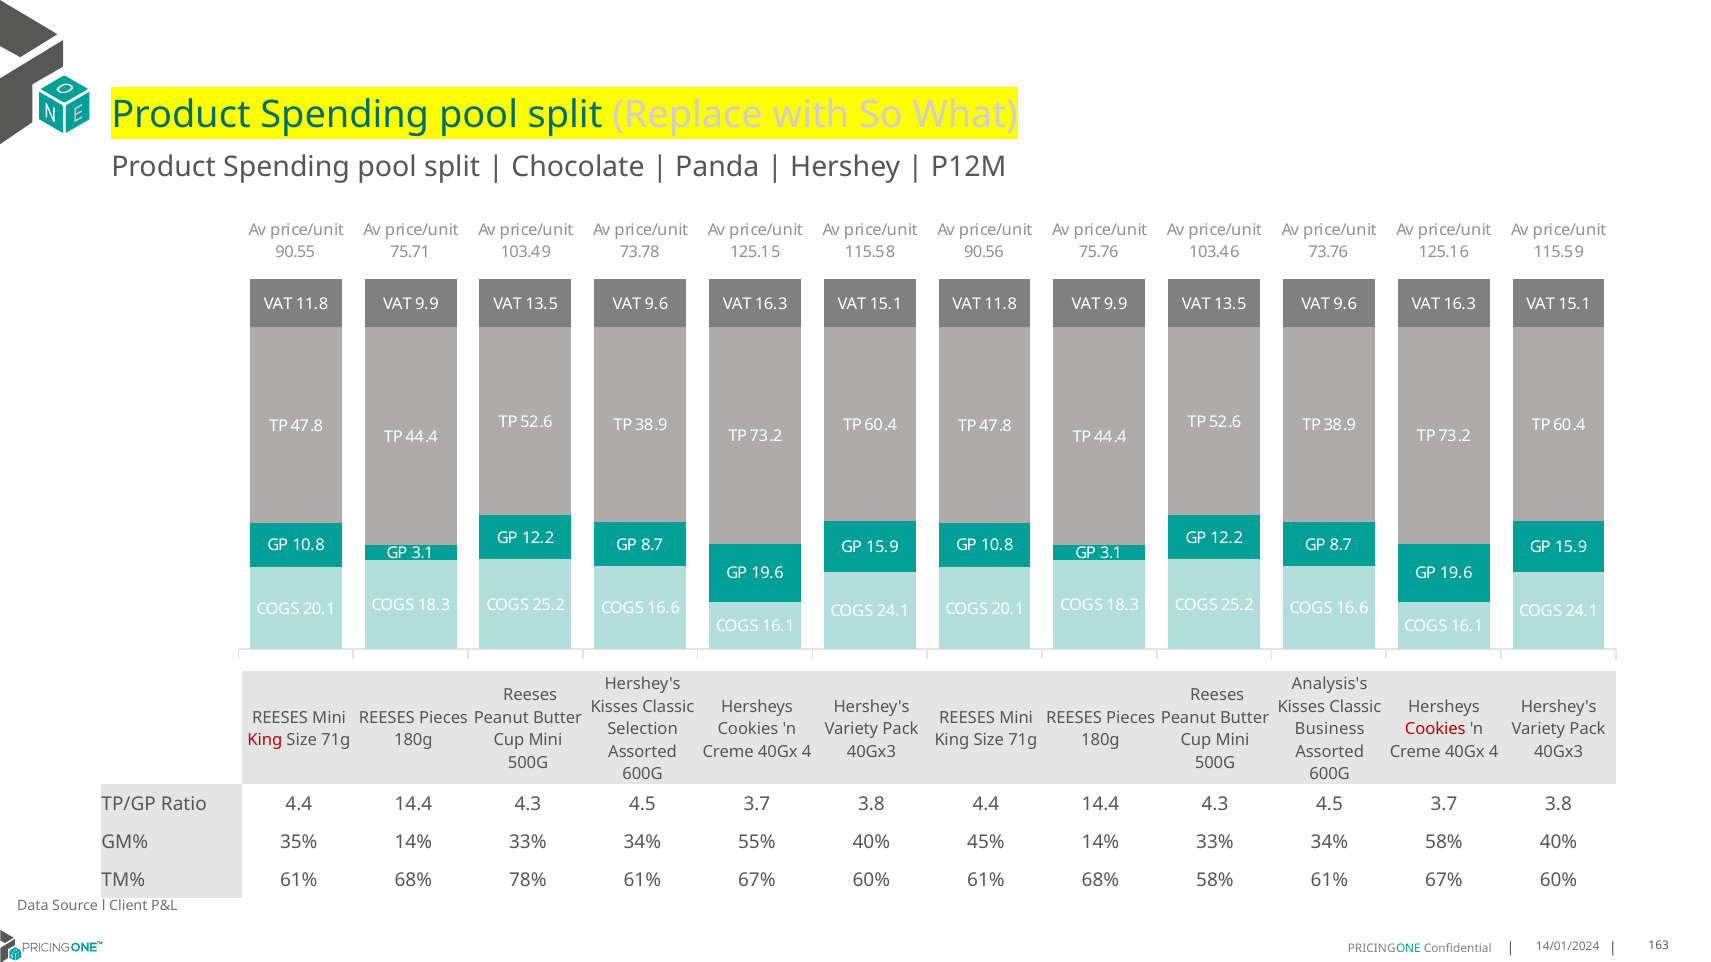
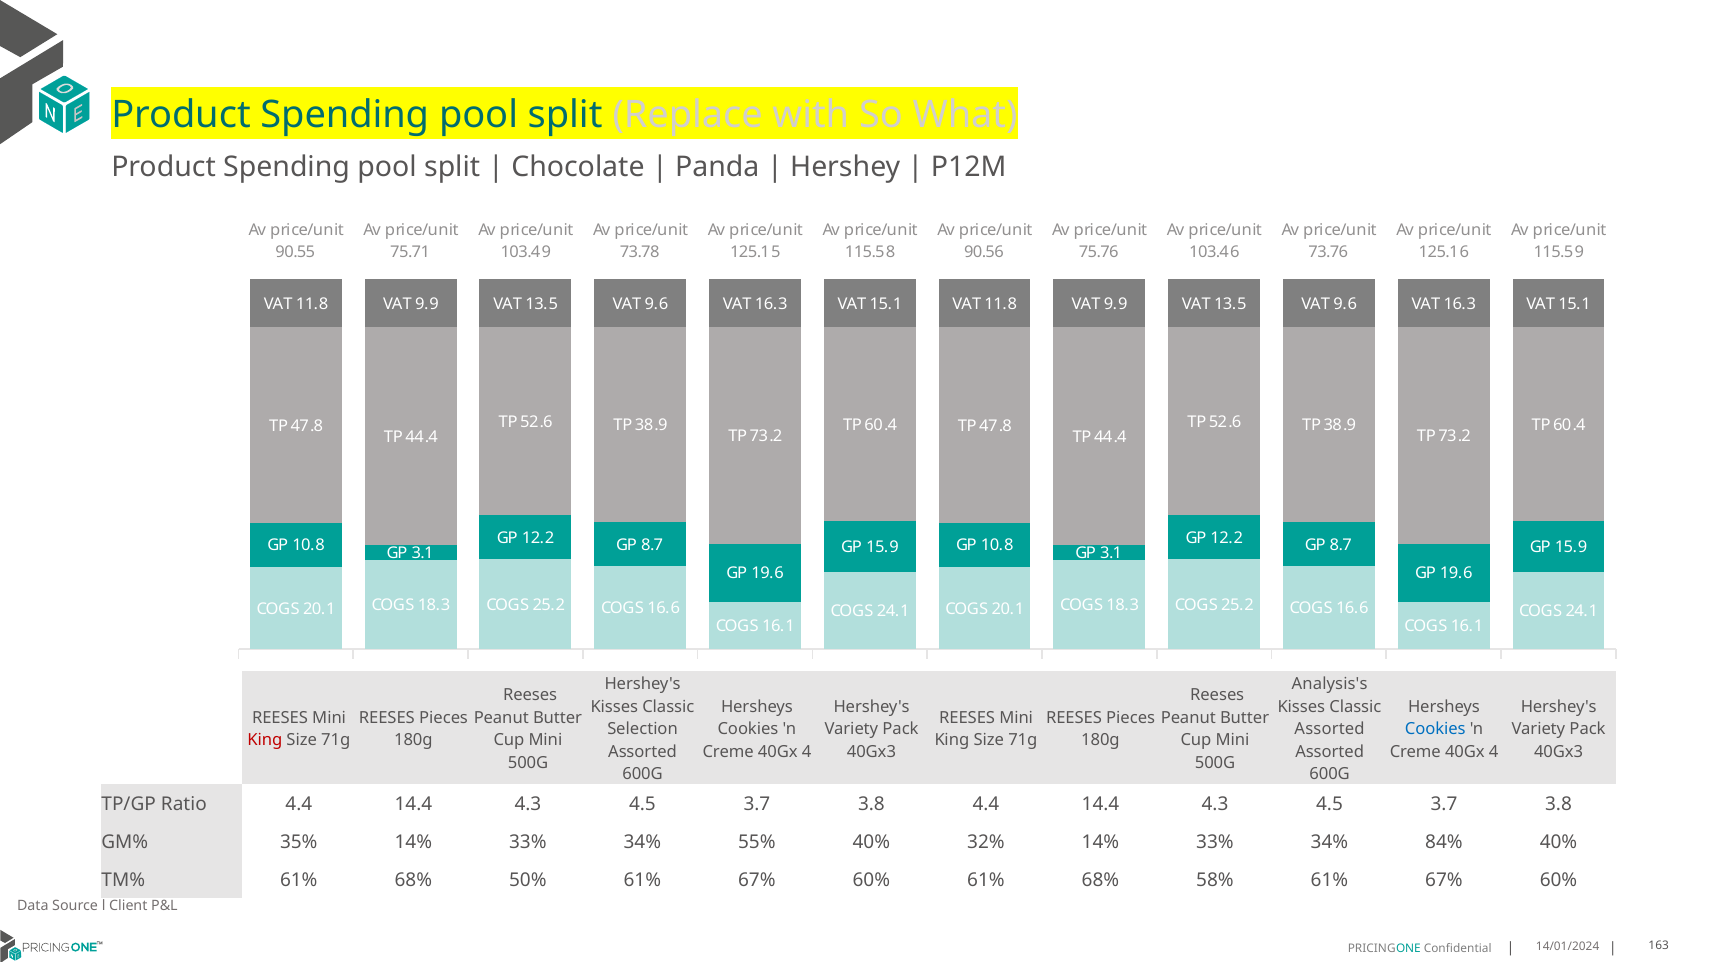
Business at (1330, 729): Business -> Assorted
Cookies at (1435, 729) colour: red -> blue
45%: 45% -> 32%
34% 58%: 58% -> 84%
78%: 78% -> 50%
